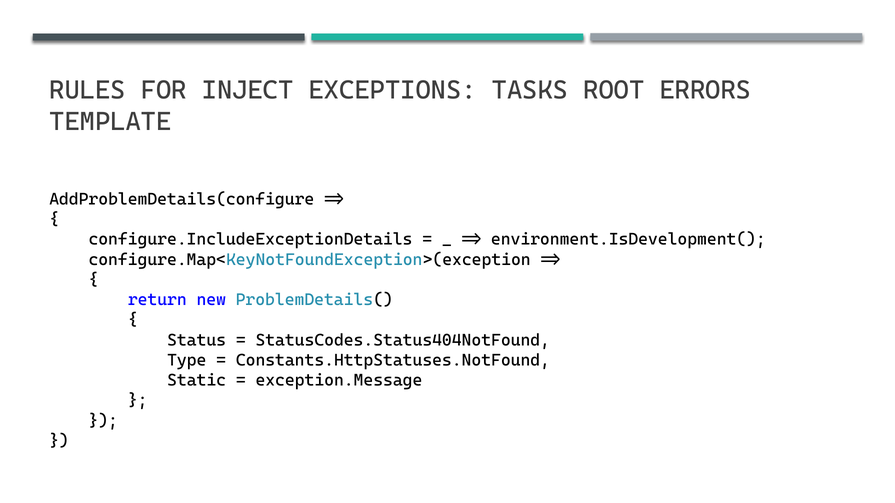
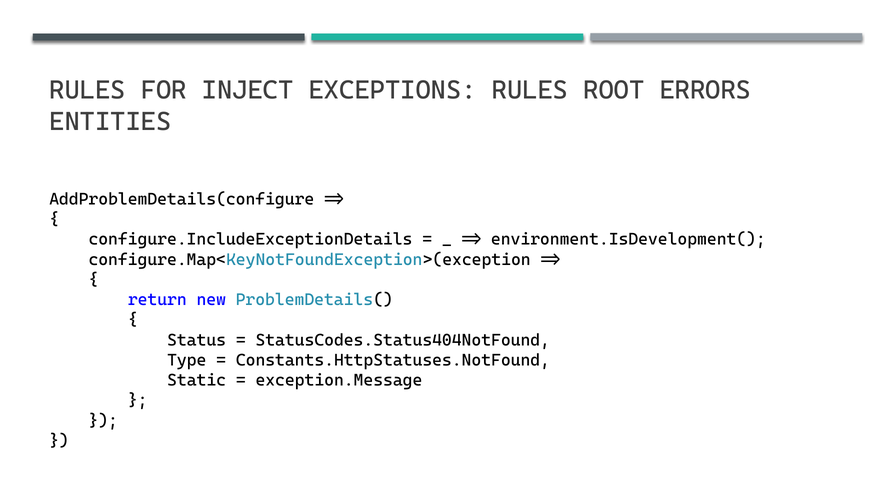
EXCEPTIONS TASKS: TASKS -> RULES
TEMPLATE: TEMPLATE -> ENTITIES
